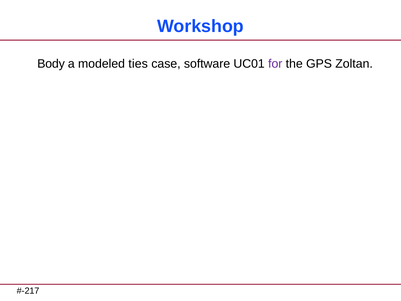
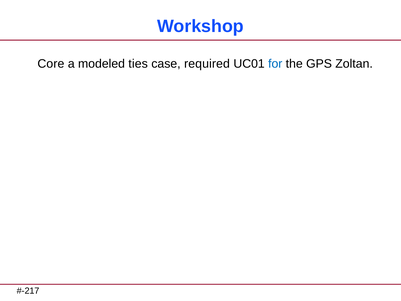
Body: Body -> Core
software: software -> required
for colour: purple -> blue
